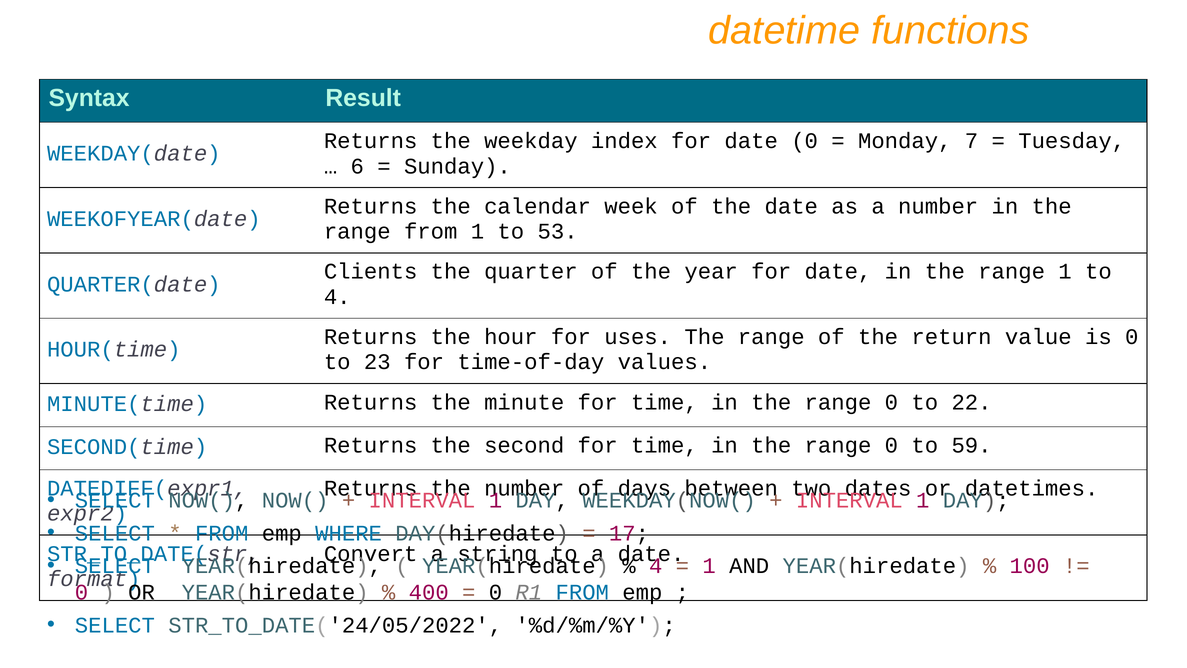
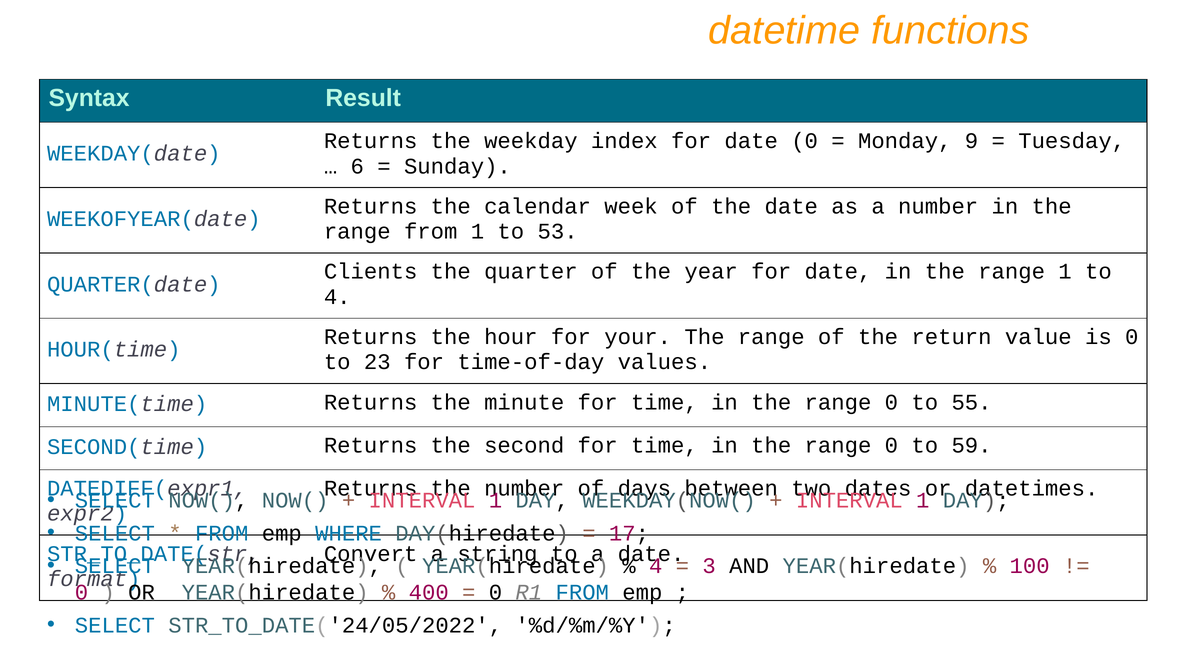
7: 7 -> 9
uses: uses -> your
22: 22 -> 55
1 at (709, 566): 1 -> 3
